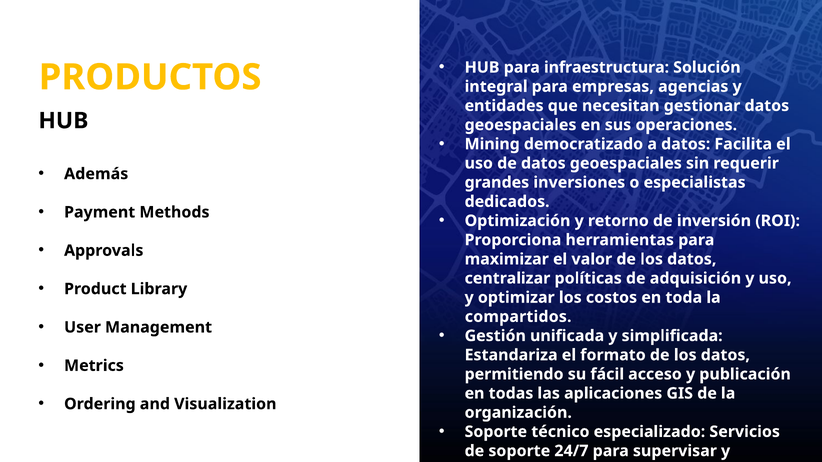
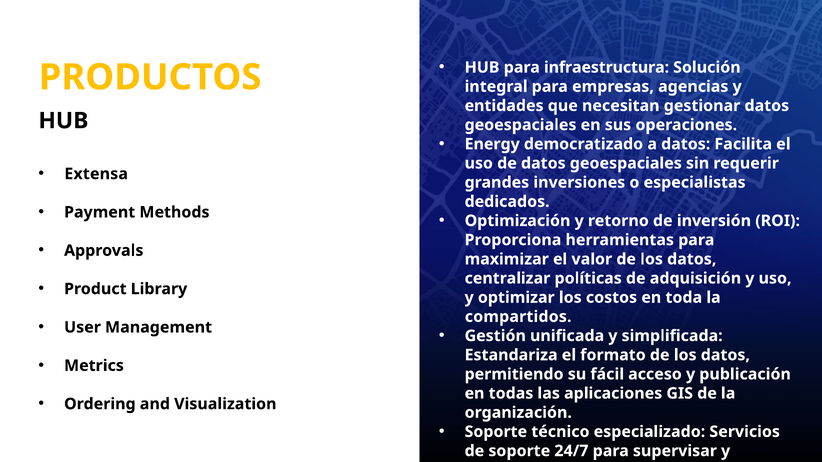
Mining: Mining -> Energy
Además: Además -> Extensa
